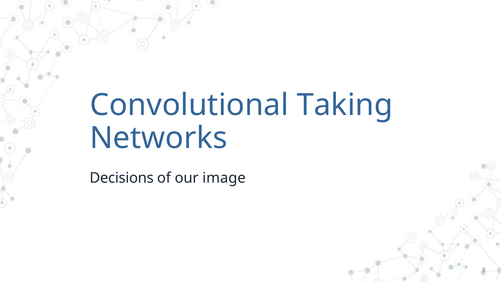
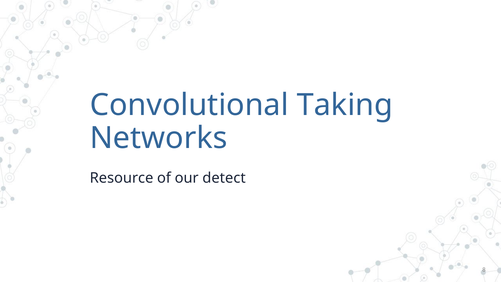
Decisions: Decisions -> Resource
image: image -> detect
